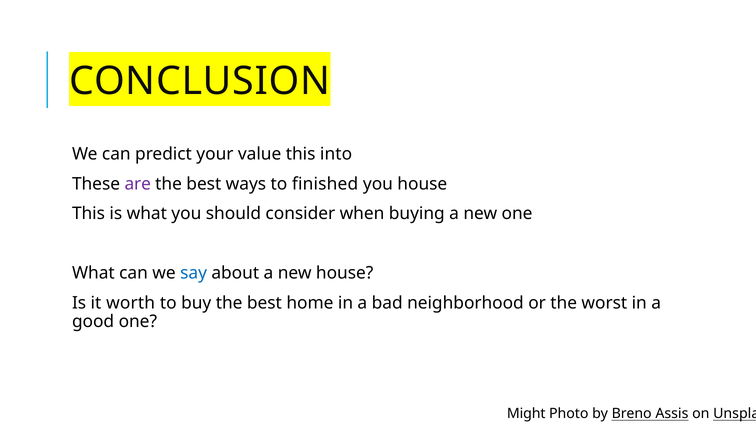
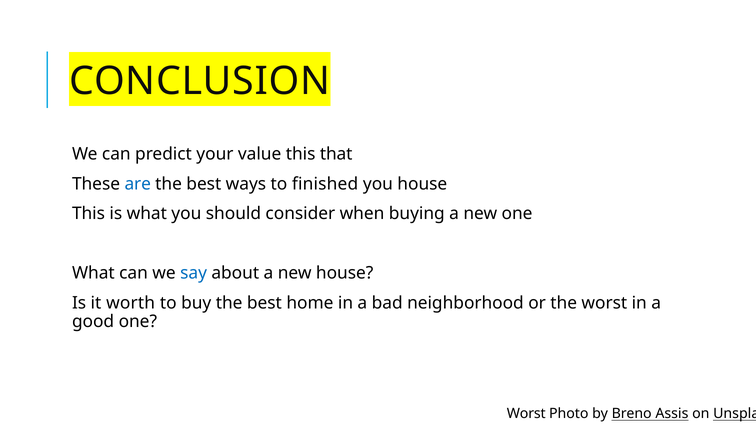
into: into -> that
are colour: purple -> blue
Might at (526, 413): Might -> Worst
